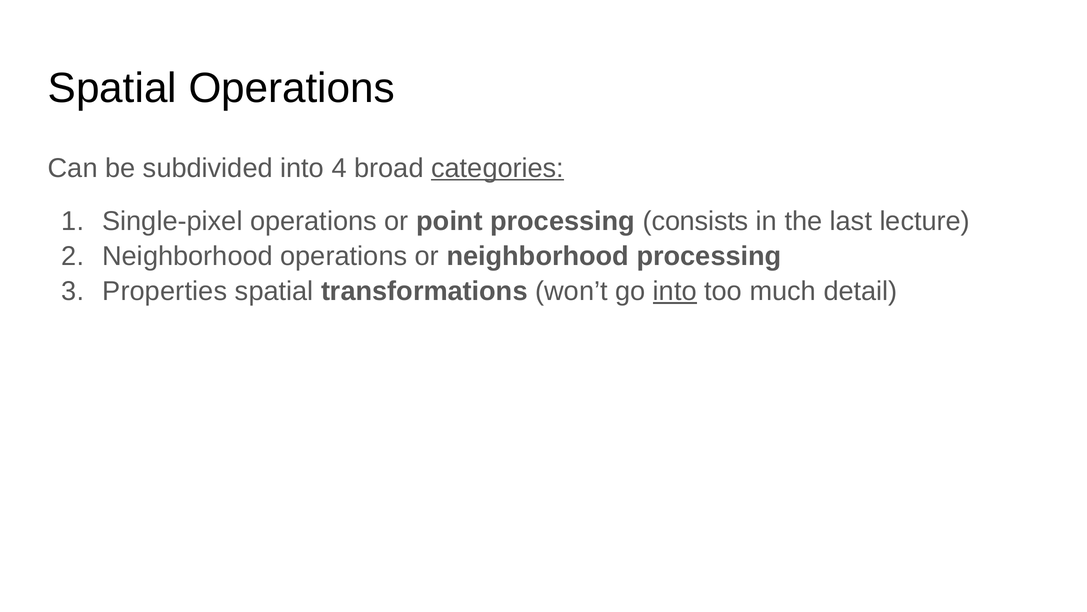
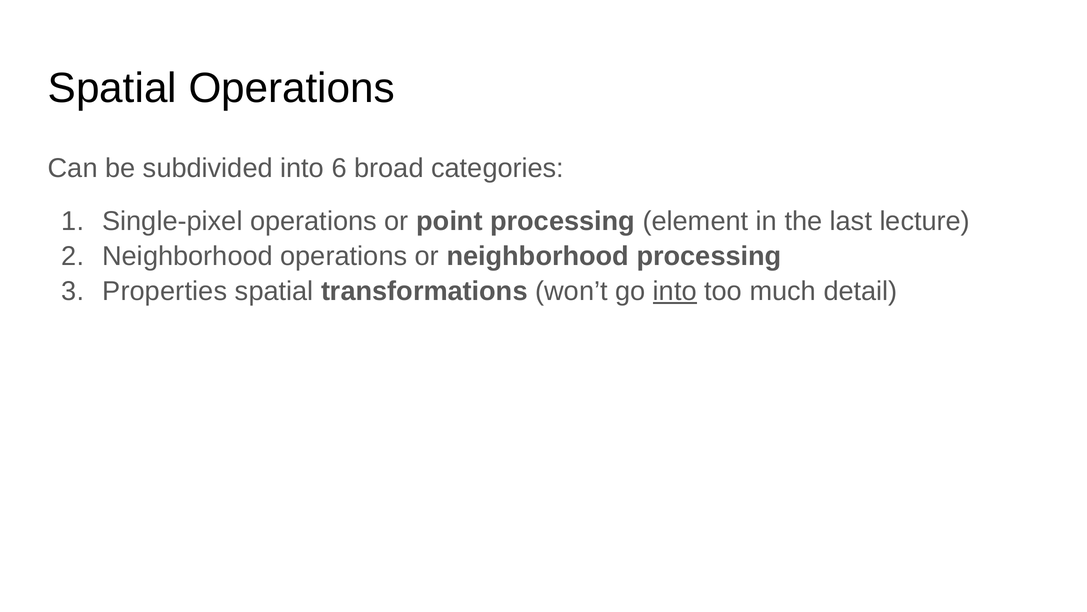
4: 4 -> 6
categories underline: present -> none
consists: consists -> element
